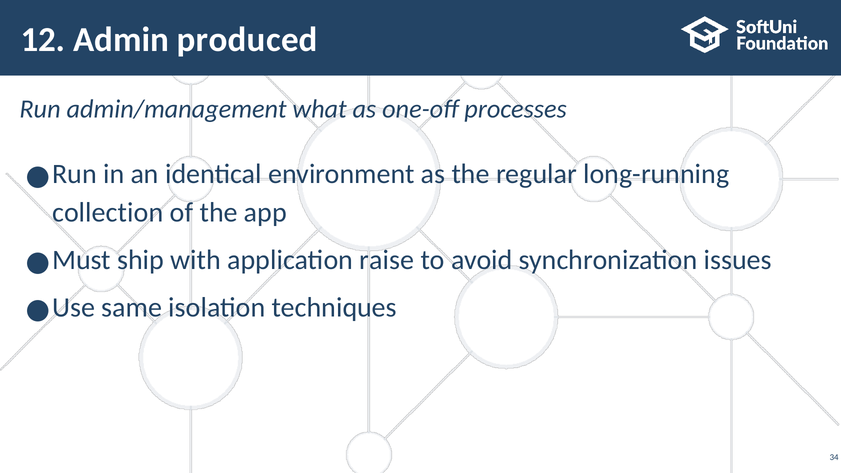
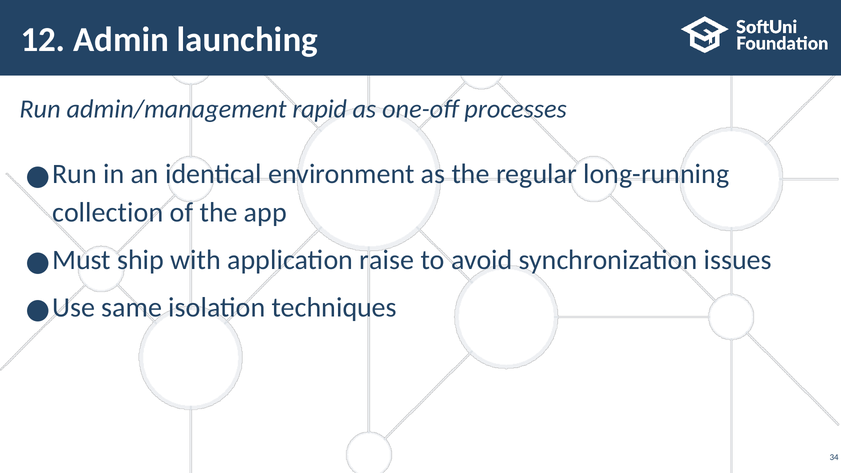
produced: produced -> launching
what: what -> rapid
